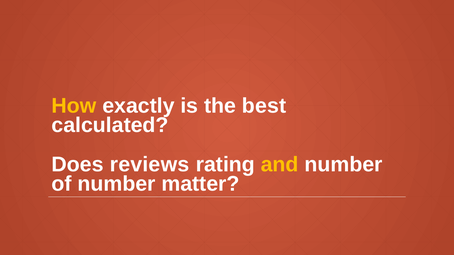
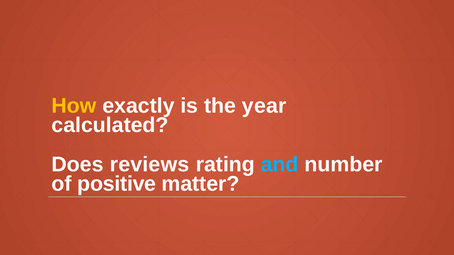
best: best -> year
and colour: yellow -> light blue
of number: number -> positive
